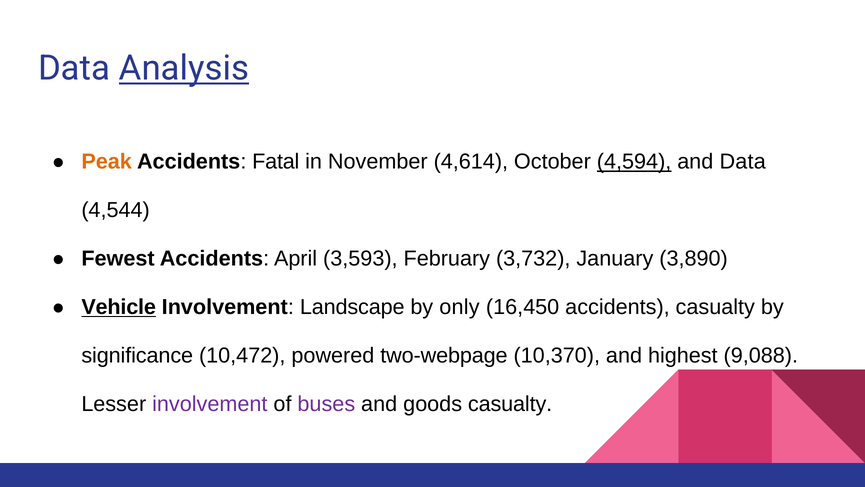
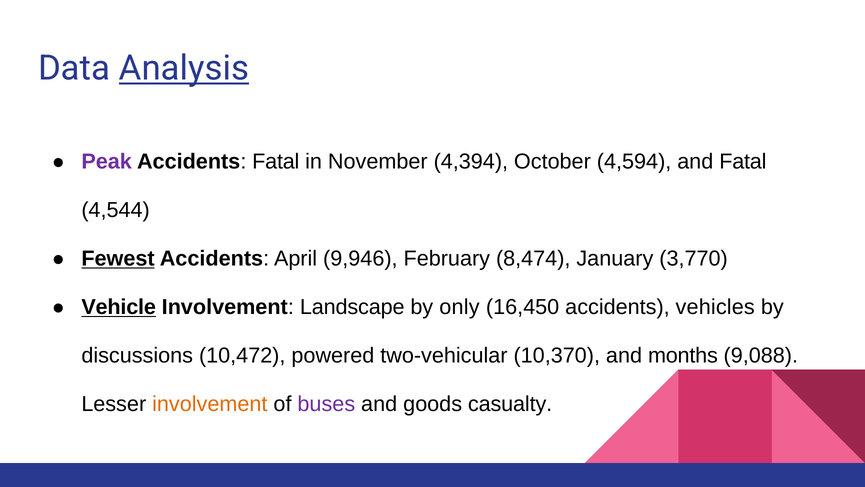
Peak colour: orange -> purple
4,614: 4,614 -> 4,394
4,594 underline: present -> none
and Data: Data -> Fatal
Fewest underline: none -> present
3,593: 3,593 -> 9,946
3,732: 3,732 -> 8,474
3,890: 3,890 -> 3,770
accidents casualty: casualty -> vehicles
significance: significance -> discussions
two-webpage: two-webpage -> two-vehicular
highest: highest -> months
involvement at (210, 404) colour: purple -> orange
